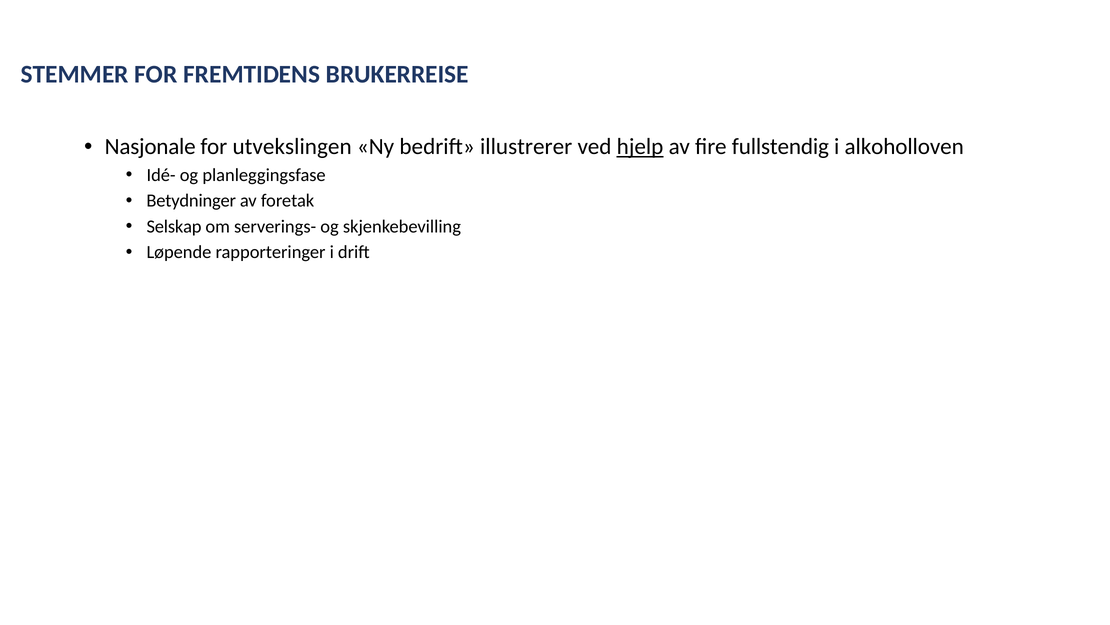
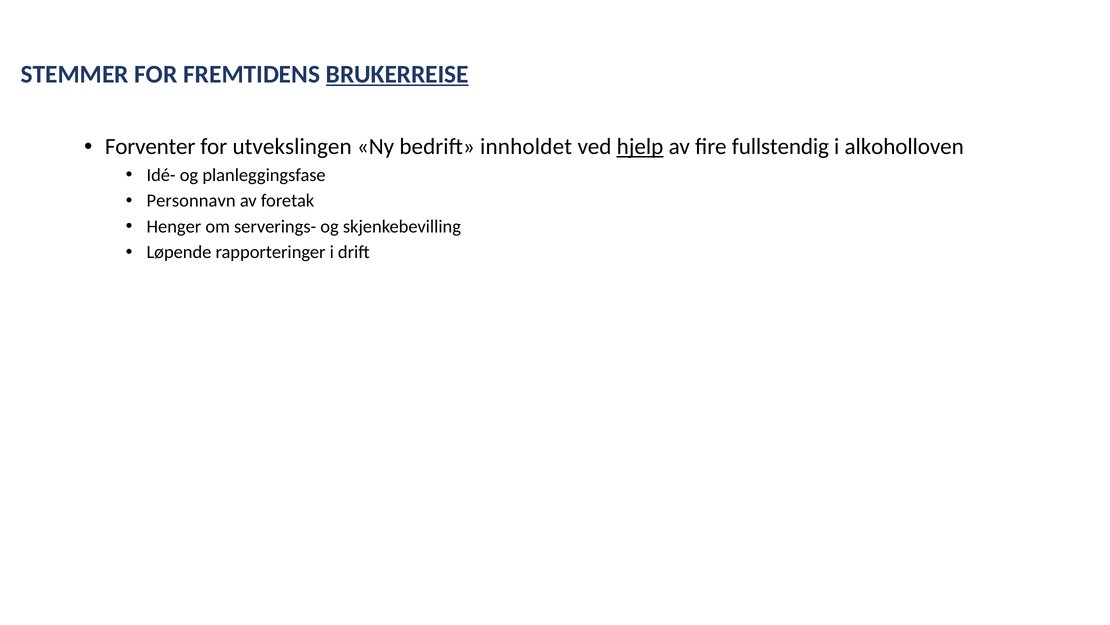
BRUKERREISE underline: none -> present
Nasjonale: Nasjonale -> Forventer
illustrerer: illustrerer -> innholdet
Betydninger: Betydninger -> Personnavn
Selskap: Selskap -> Henger
